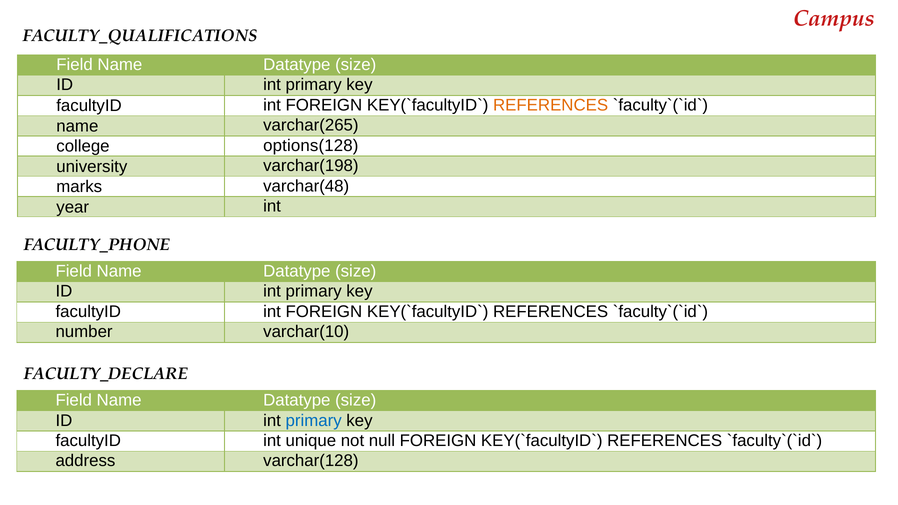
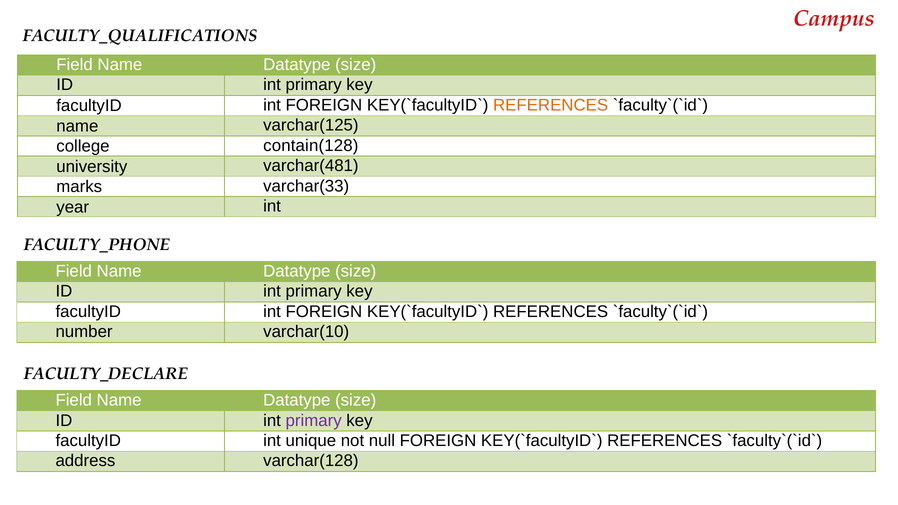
varchar(265: varchar(265 -> varchar(125
options(128: options(128 -> contain(128
varchar(198: varchar(198 -> varchar(481
varchar(48: varchar(48 -> varchar(33
primary at (314, 421) colour: blue -> purple
